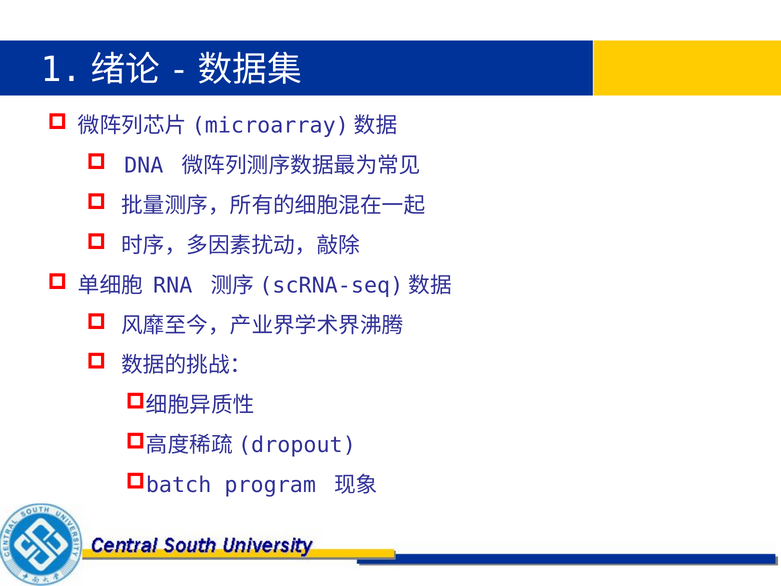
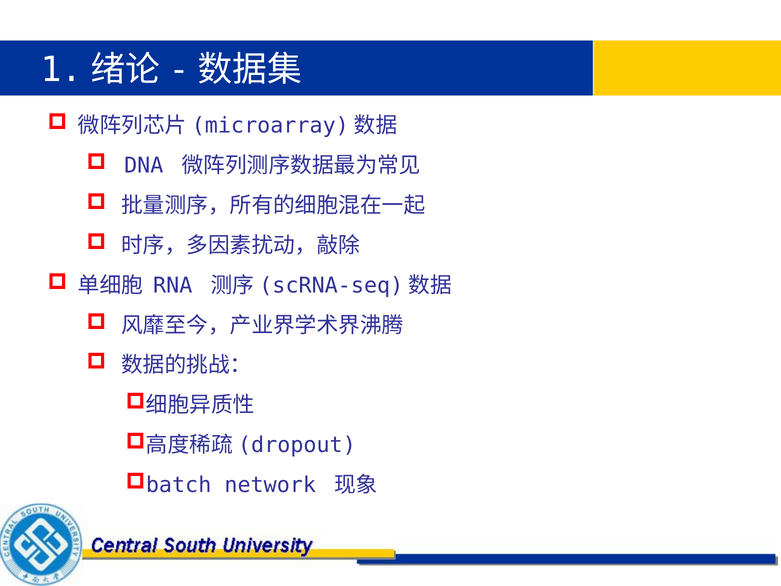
program: program -> network
